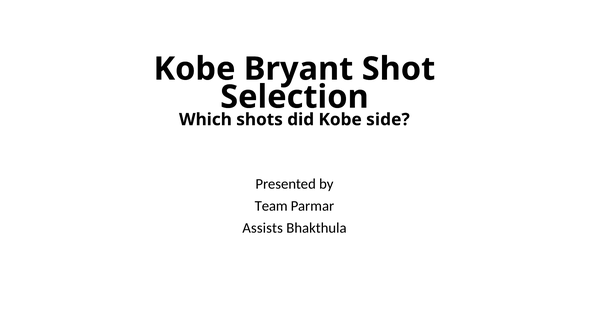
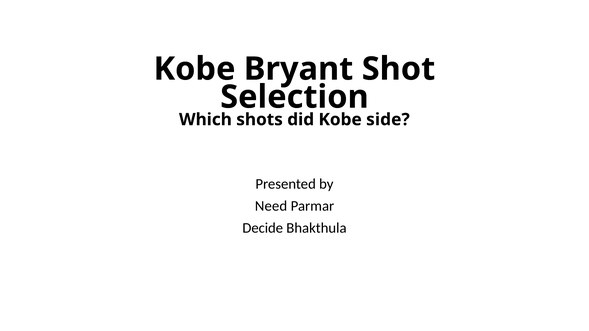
Team: Team -> Need
Assists: Assists -> Decide
